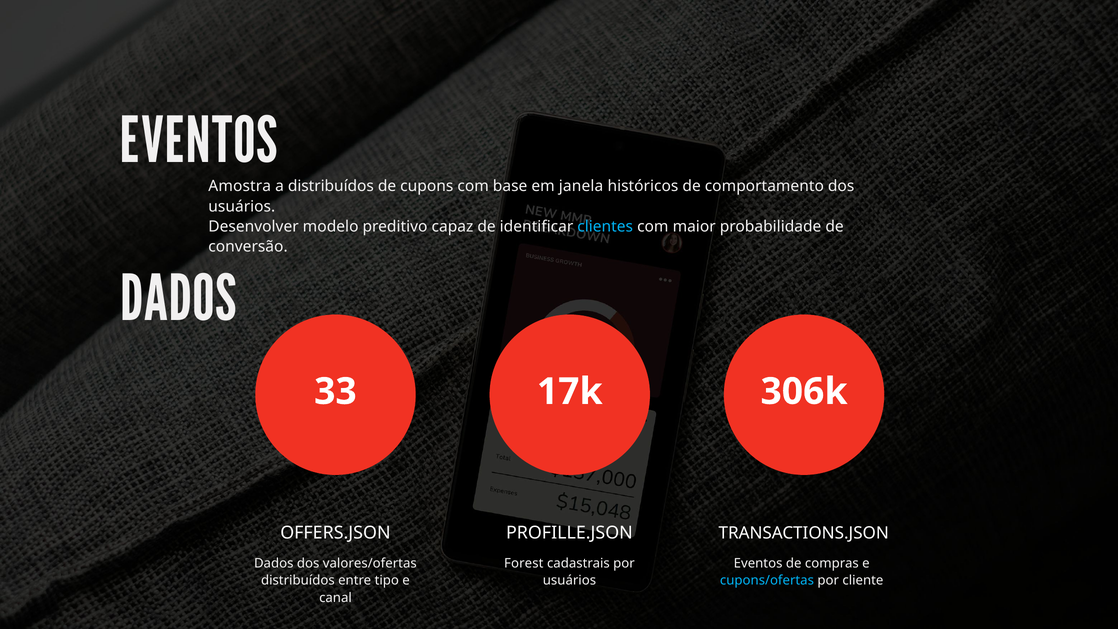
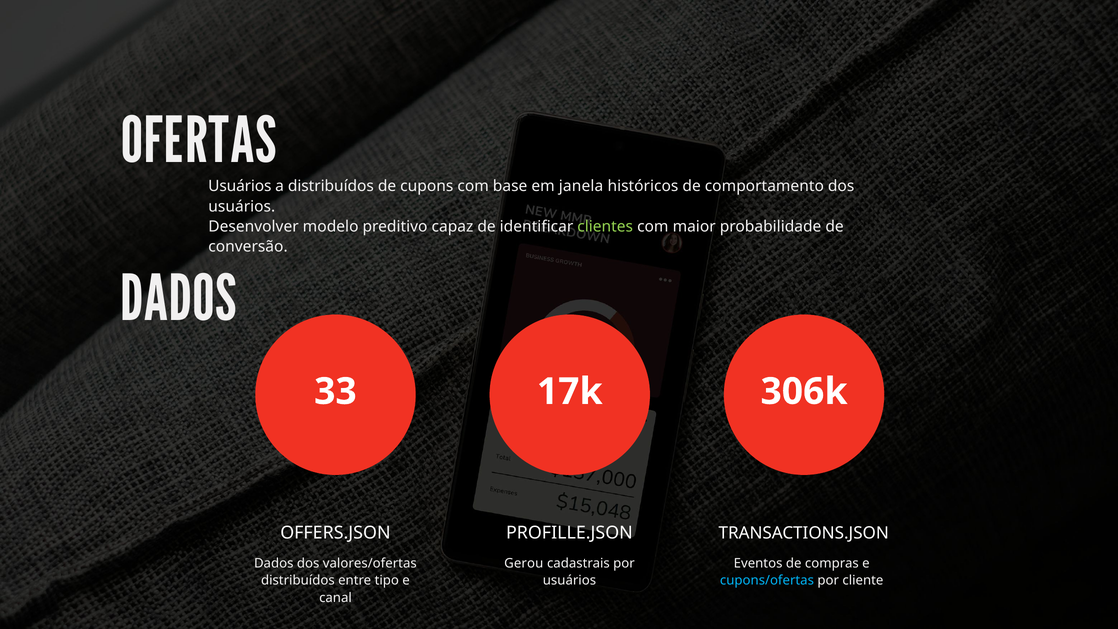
EVENTOS at (199, 141): EVENTOS -> OFERTAS
Amostra at (240, 186): Amostra -> Usuários
clientes colour: light blue -> light green
Forest: Forest -> Gerou
